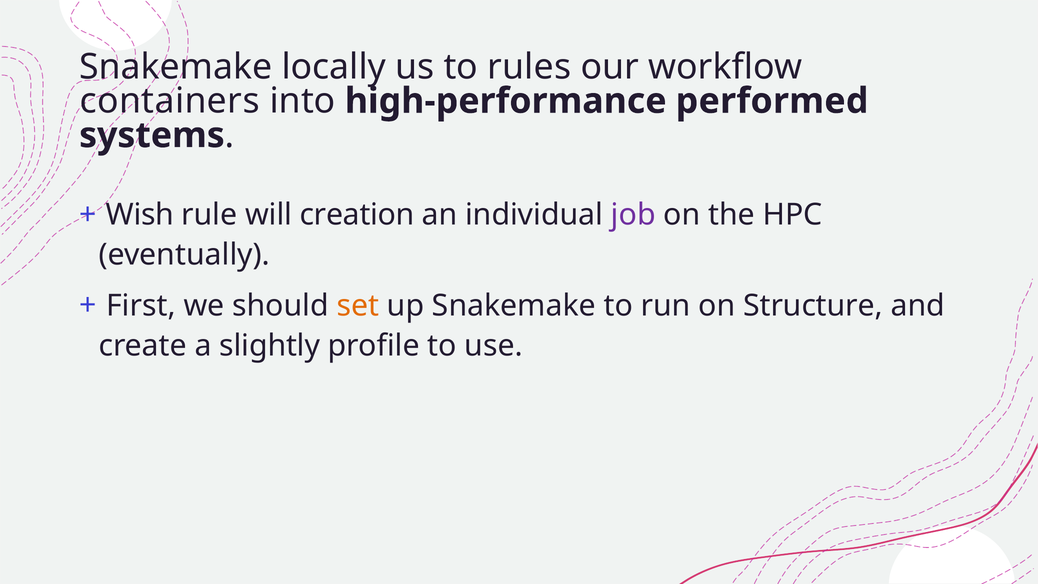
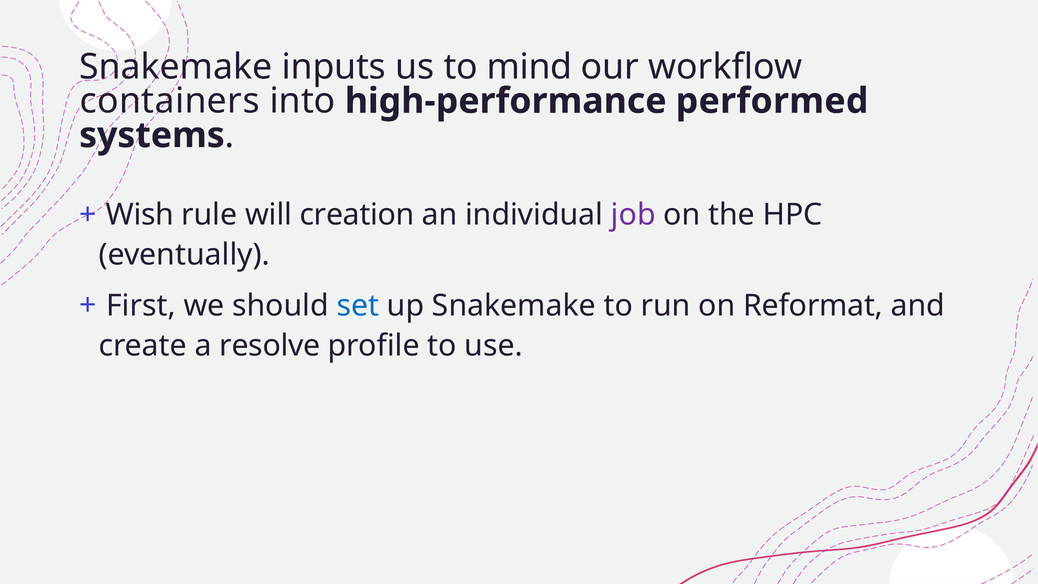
locally: locally -> inputs
rules: rules -> mind
set colour: orange -> blue
Structure: Structure -> Reformat
slightly: slightly -> resolve
